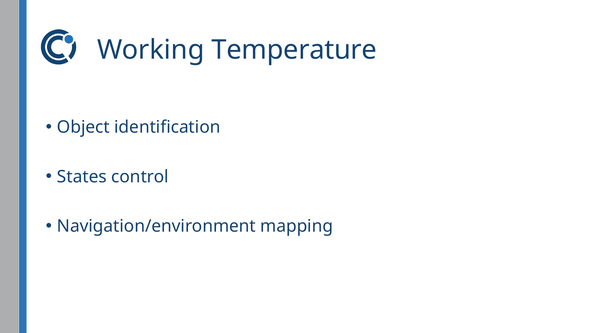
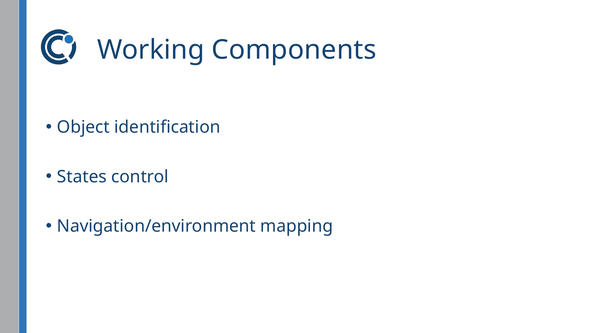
Temperature: Temperature -> Components
